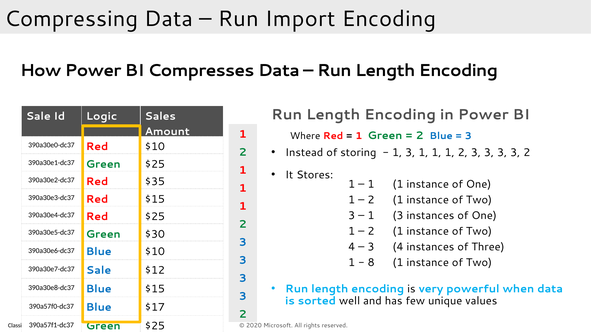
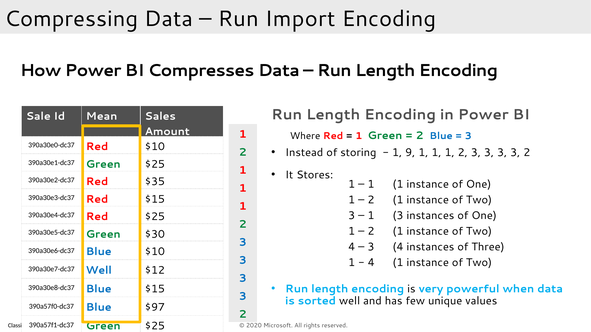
Logic: Logic -> Mean
3 at (410, 153): 3 -> 9
8 at (371, 263): 8 -> 4
390a30e7-dc37 Sale: Sale -> Well
$17: $17 -> $97
